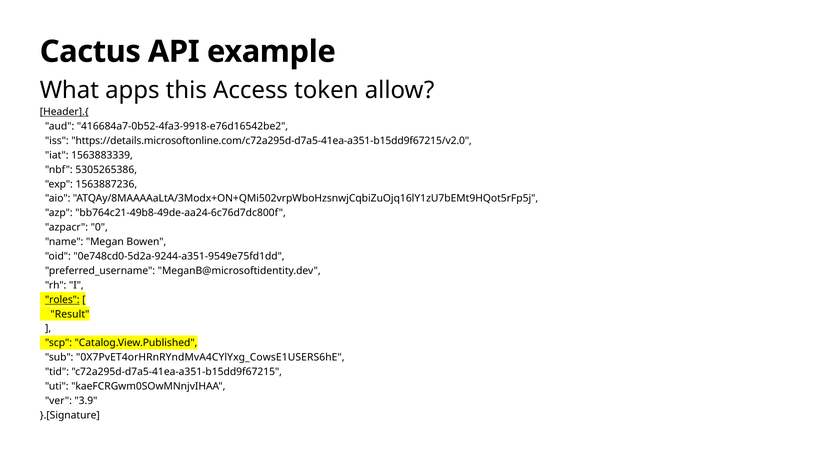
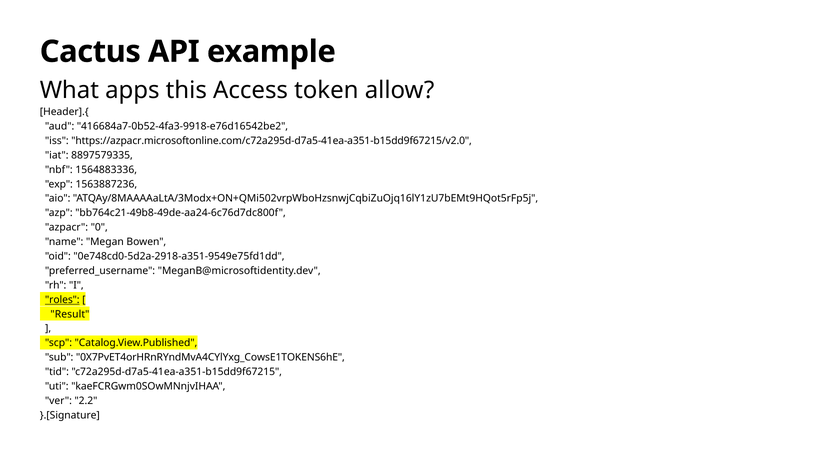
Header].{ underline: present -> none
https://details.microsoftonline.com/c72a295d-d7a5-41ea-a351-b15dd9f67215/v2.0: https://details.microsoftonline.com/c72a295d-d7a5-41ea-a351-b15dd9f67215/v2.0 -> https://azpacr.microsoftonline.com/c72a295d-d7a5-41ea-a351-b15dd9f67215/v2.0
1563883339: 1563883339 -> 8897579335
5305265386: 5305265386 -> 1564883336
0e748cd0-5d2a-9244-a351-9549e75fd1dd: 0e748cd0-5d2a-9244-a351-9549e75fd1dd -> 0e748cd0-5d2a-2918-a351-9549e75fd1dd
0X7PvET4orHRnRYndMvA4CYlYxg_CowsE1USERS6hE: 0X7PvET4orHRnRYndMvA4CYlYxg_CowsE1USERS6hE -> 0X7PvET4orHRnRYndMvA4CYlYxg_CowsE1TOKENS6hE
3.9: 3.9 -> 2.2
